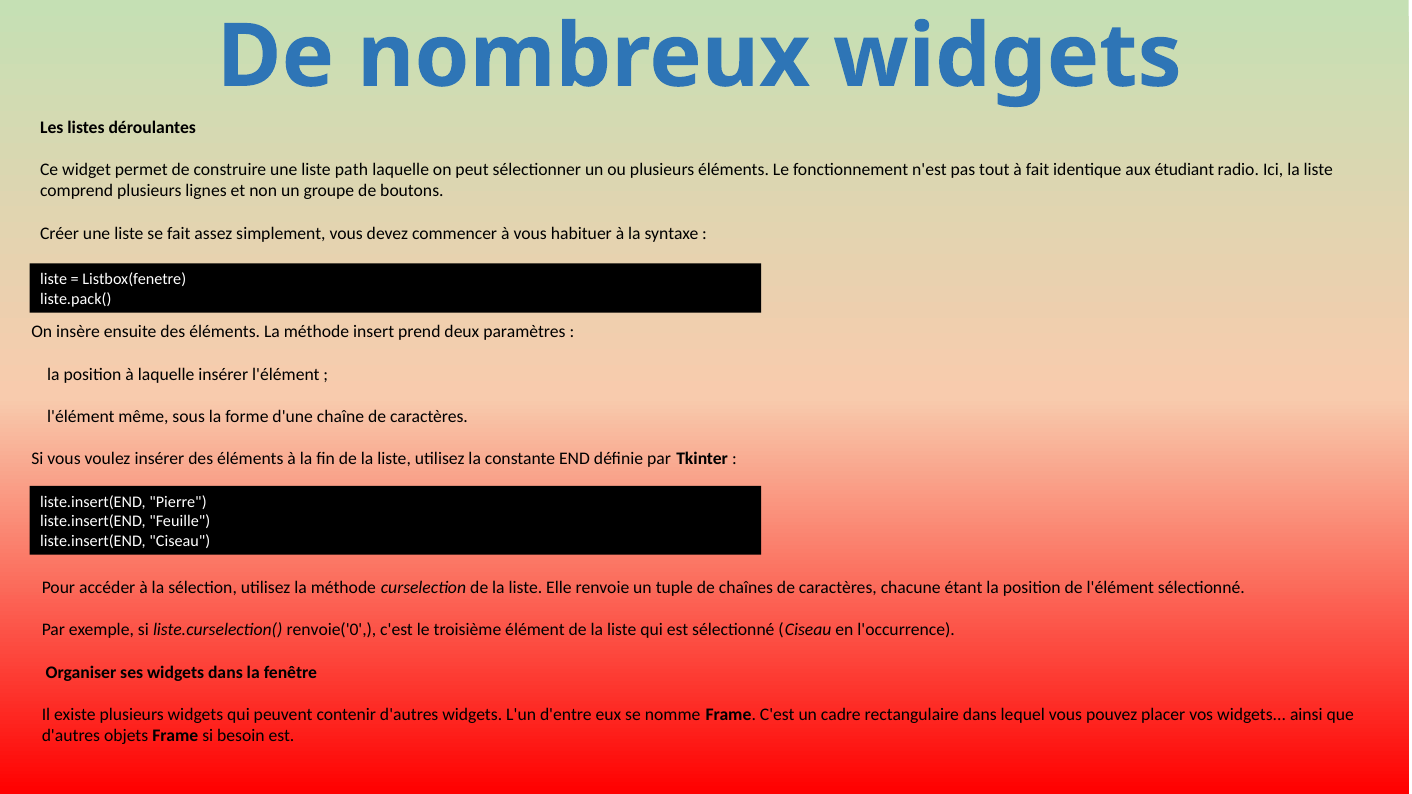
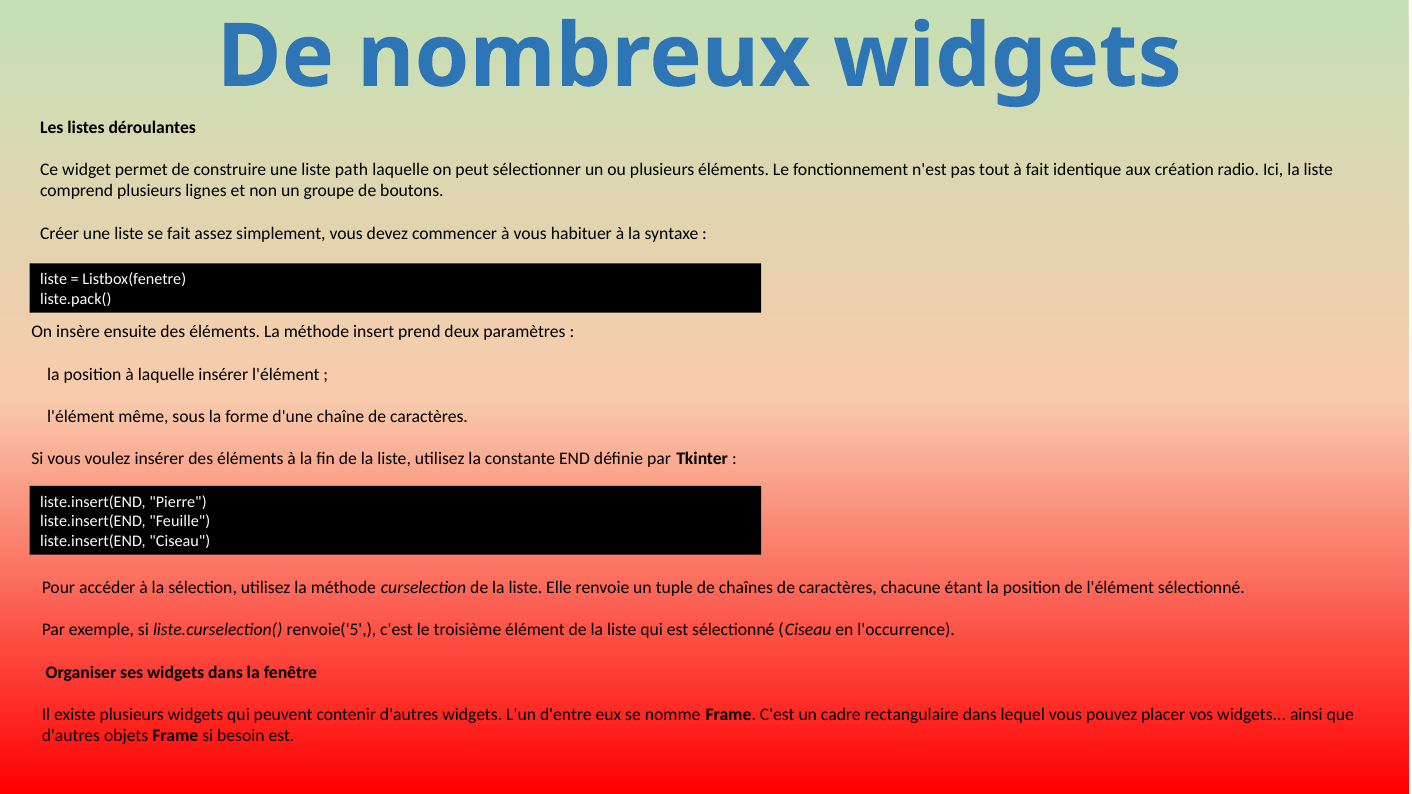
étudiant: étudiant -> création
renvoie('0: renvoie('0 -> renvoie('5
